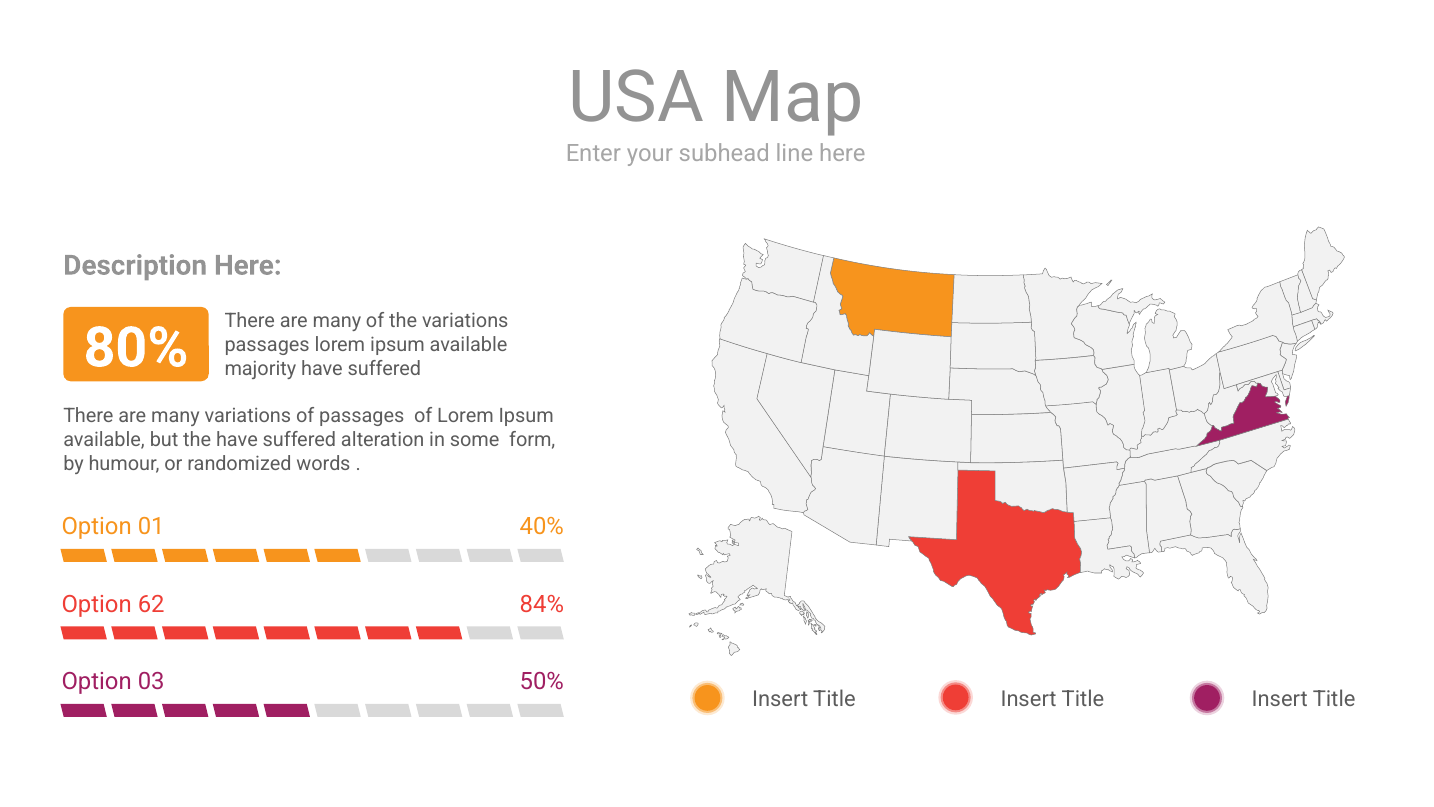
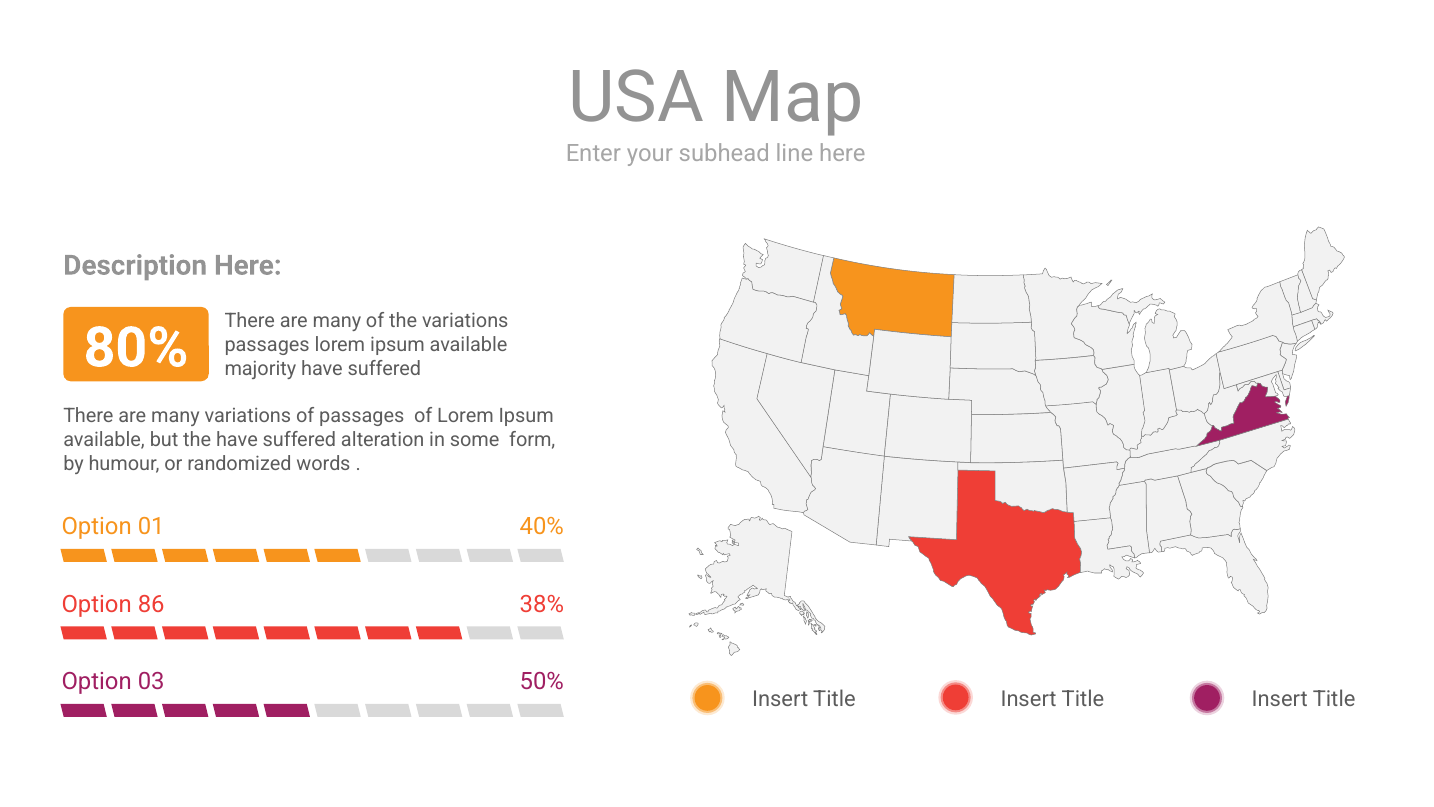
62: 62 -> 86
84%: 84% -> 38%
